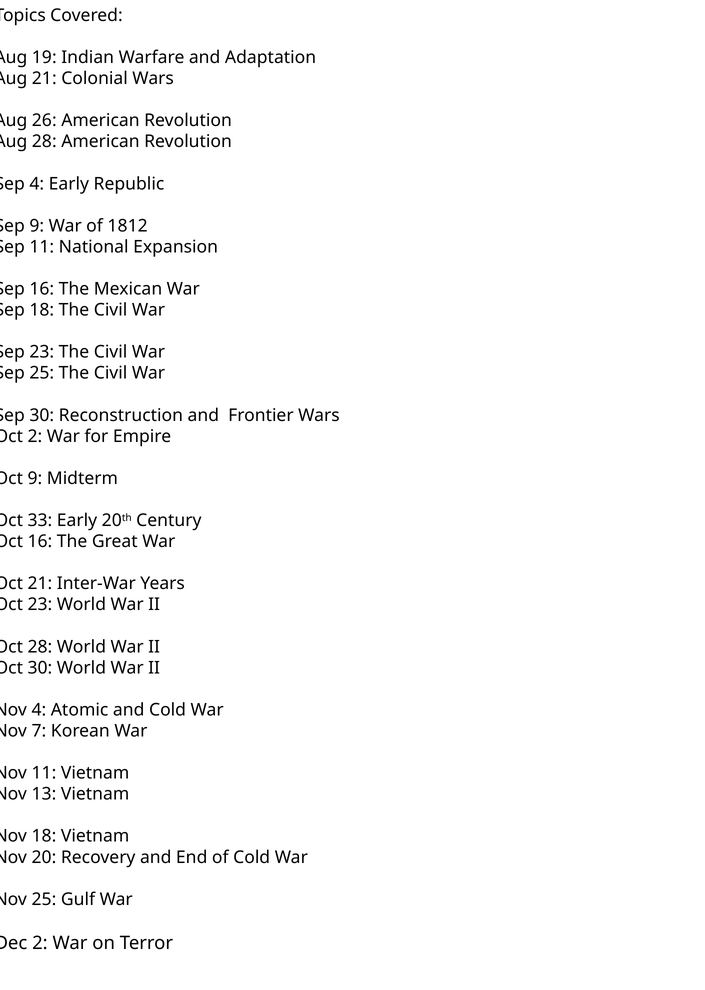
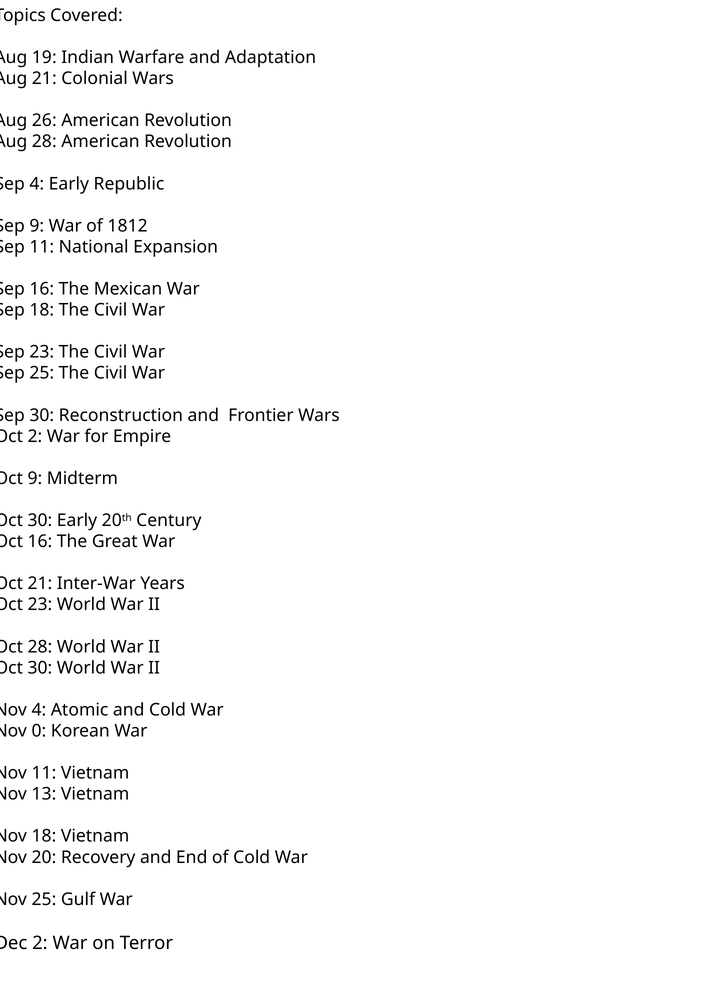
33 at (40, 520): 33 -> 30
7: 7 -> 0
